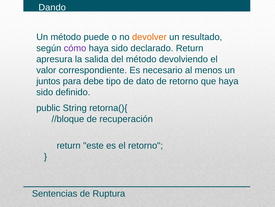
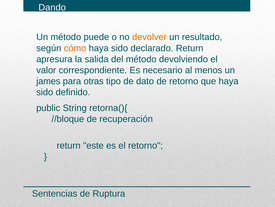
cómo colour: purple -> orange
juntos: juntos -> james
debe: debe -> otras
